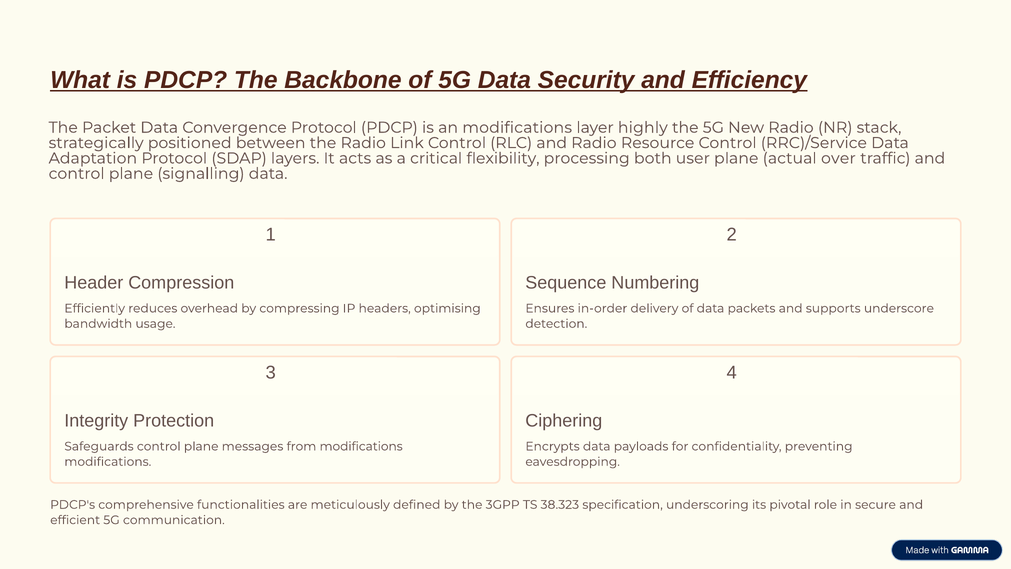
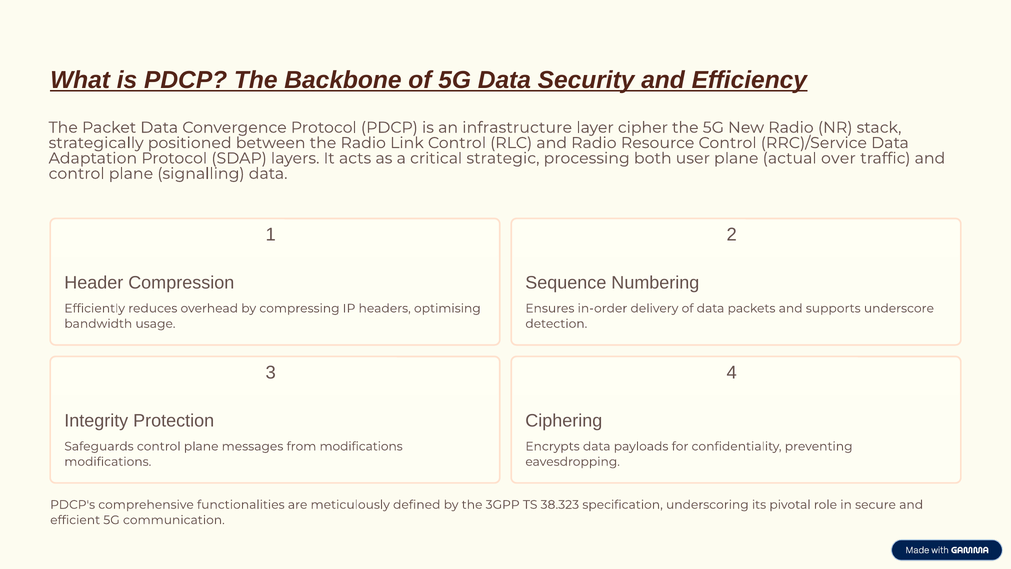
an modifications: modifications -> infrastructure
highly: highly -> cipher
flexibility: flexibility -> strategic
